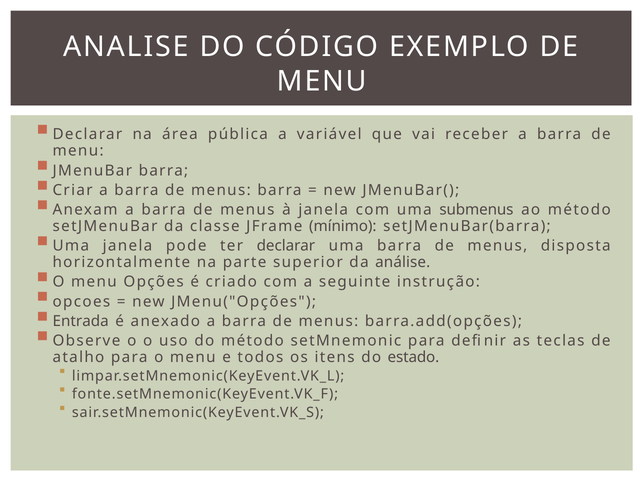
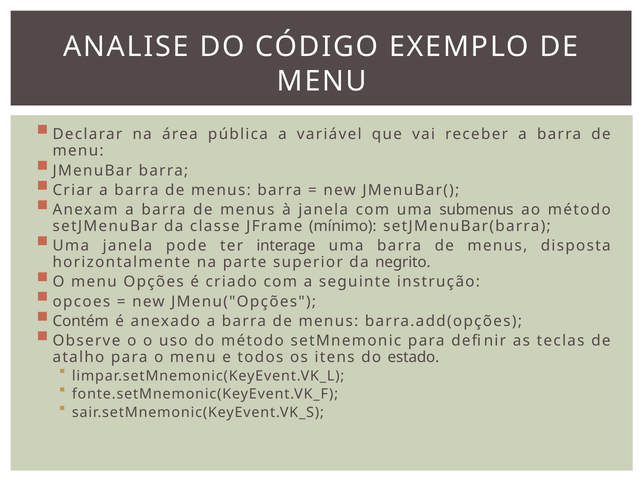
ter declarar: declarar -> interage
análise: análise -> negrito
Entrada: Entrada -> Contém
